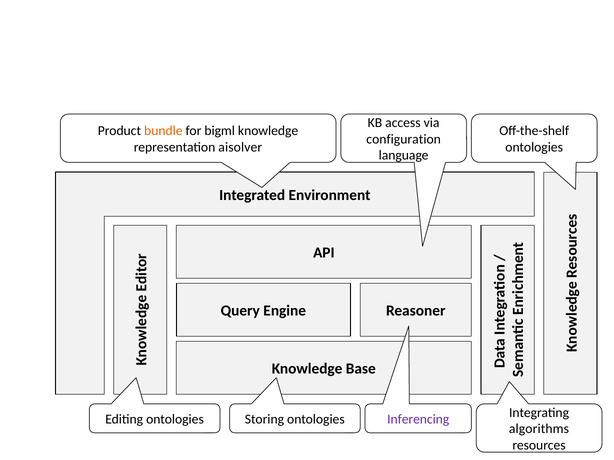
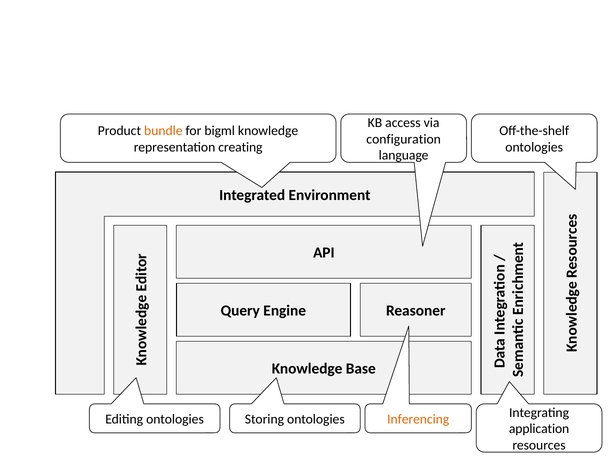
aisolver: aisolver -> creating
Inferencing colour: purple -> orange
algorithms: algorithms -> application
